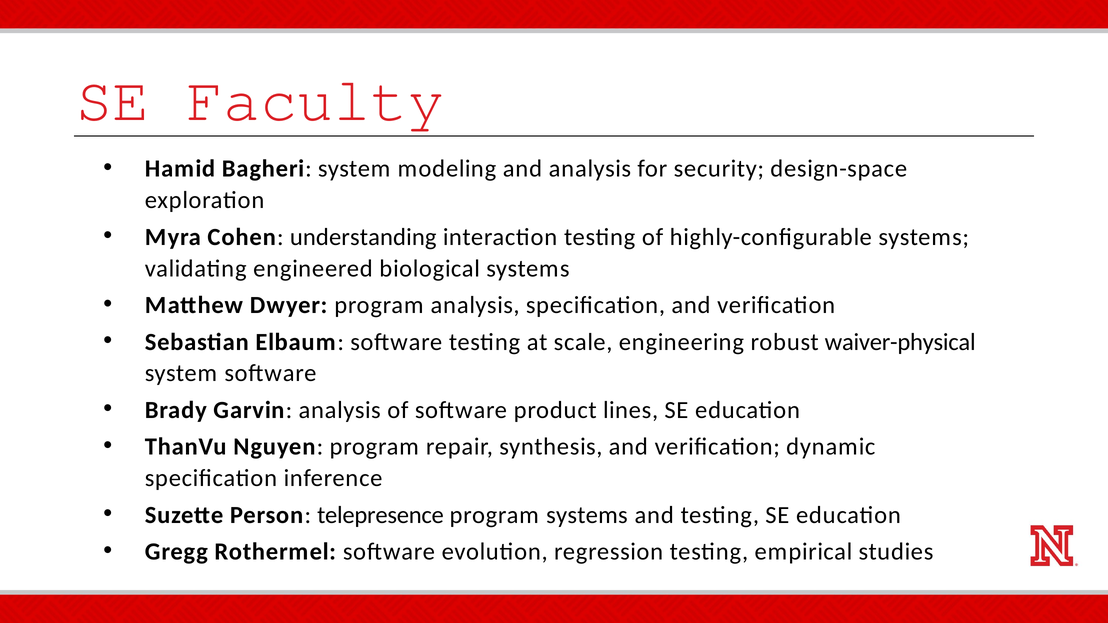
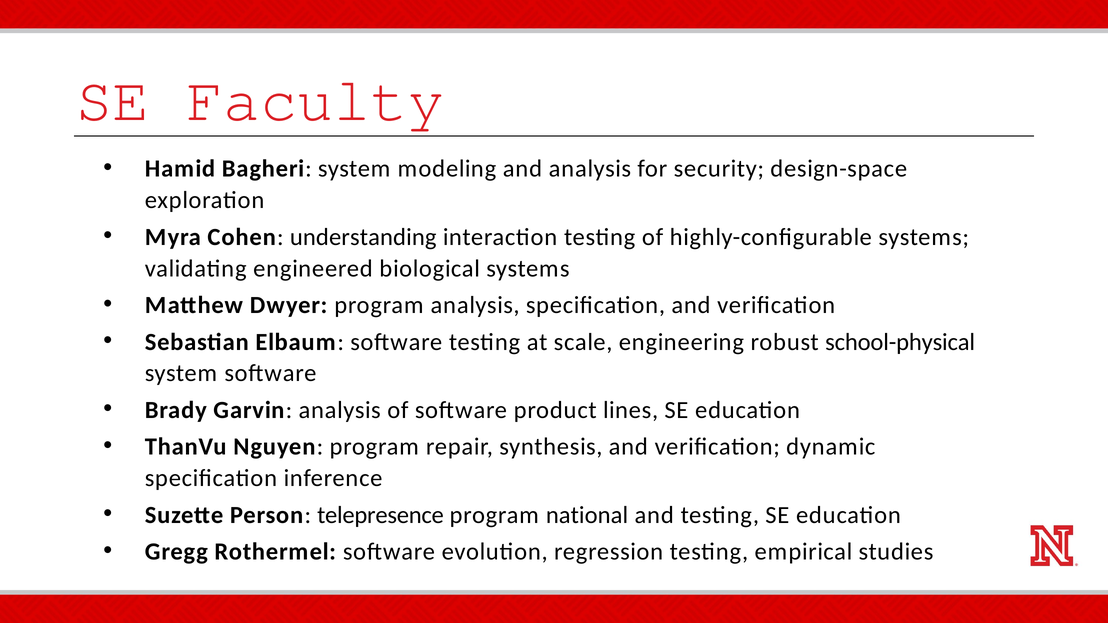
waiver-physical: waiver-physical -> school-physical
program systems: systems -> national
